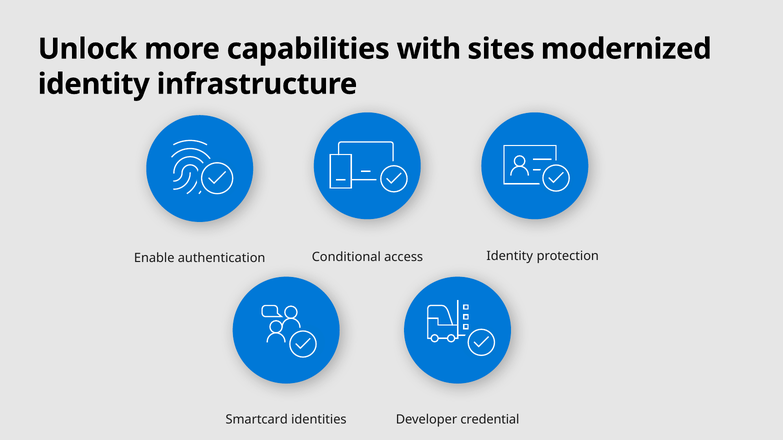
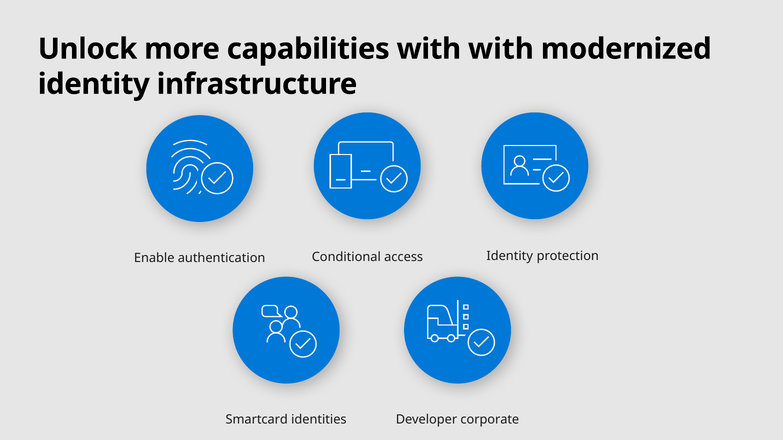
with sites: sites -> with
credential: credential -> corporate
